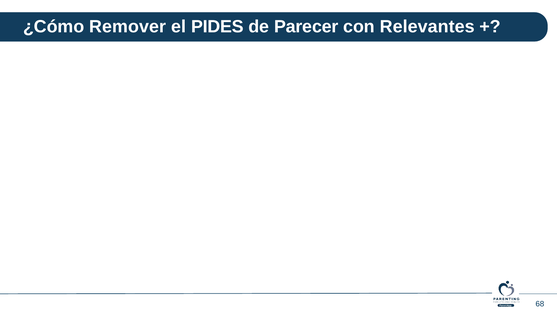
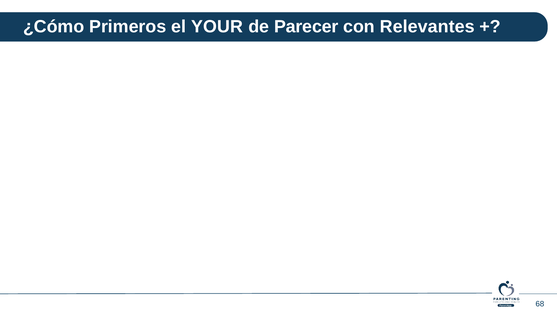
Remover: Remover -> Primeros
PIDES: PIDES -> YOUR
